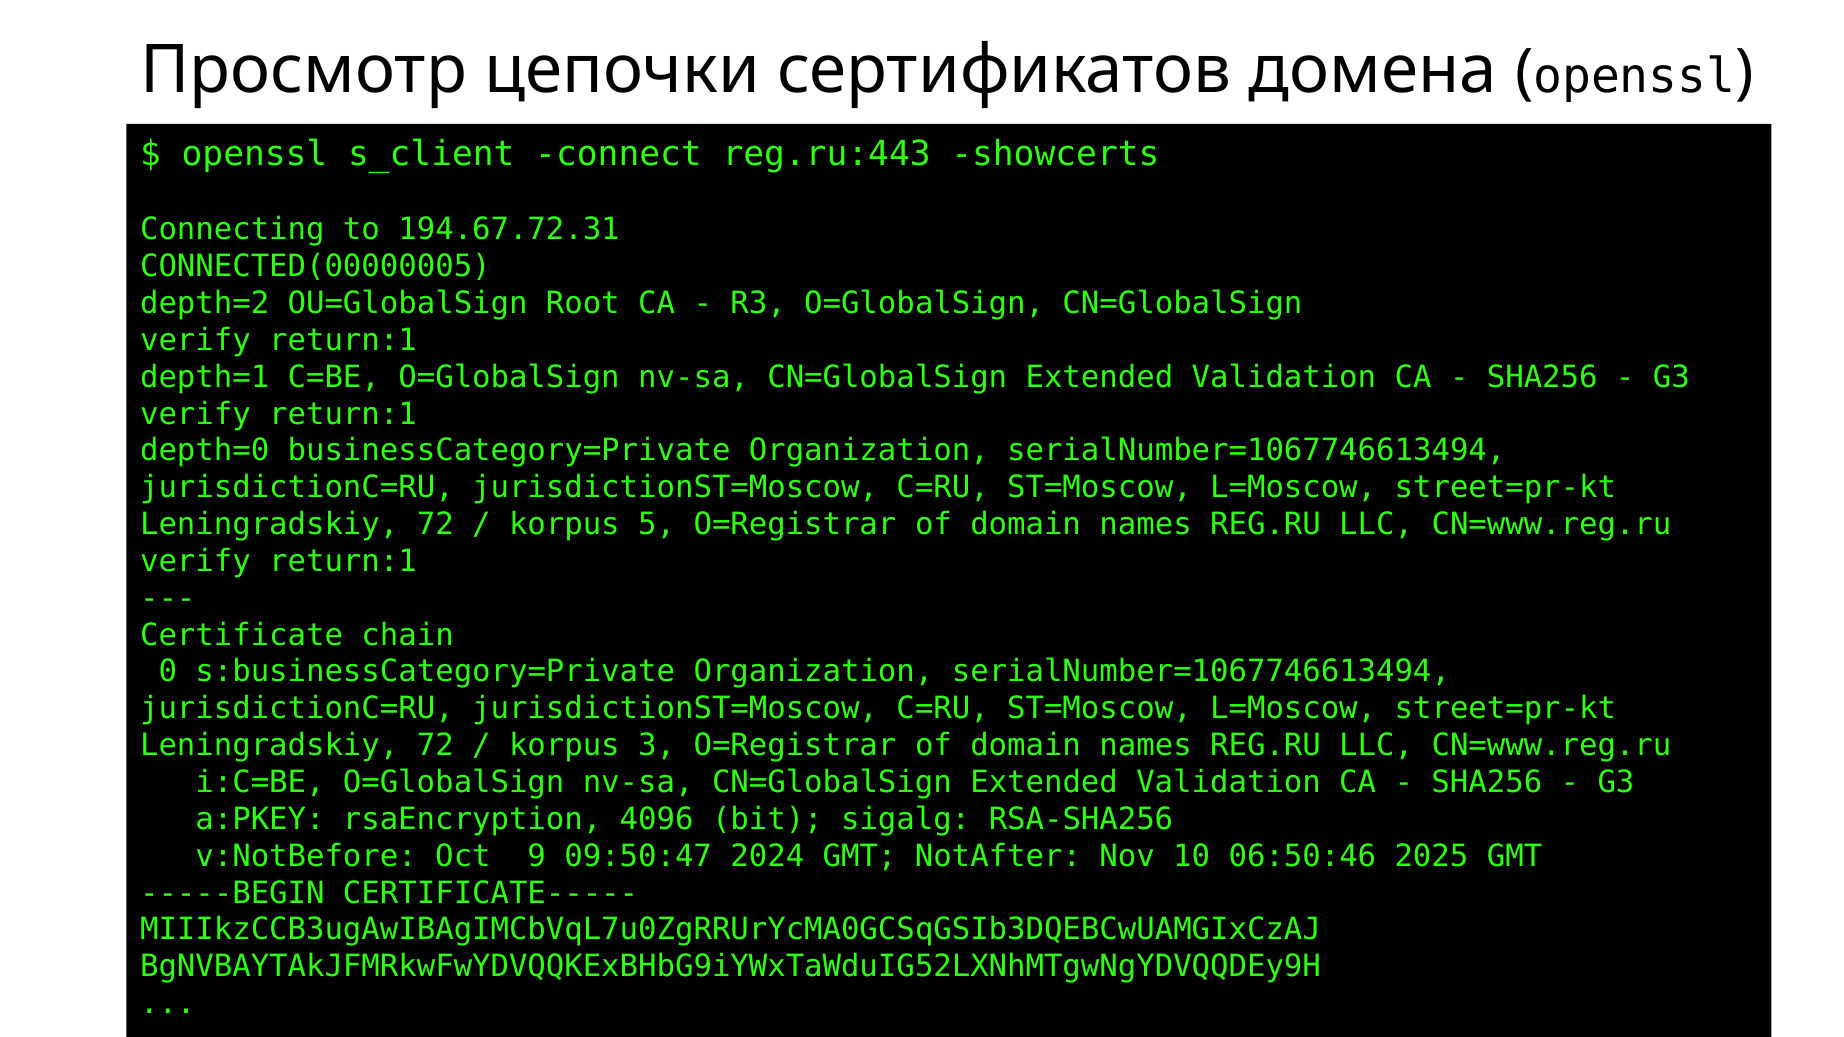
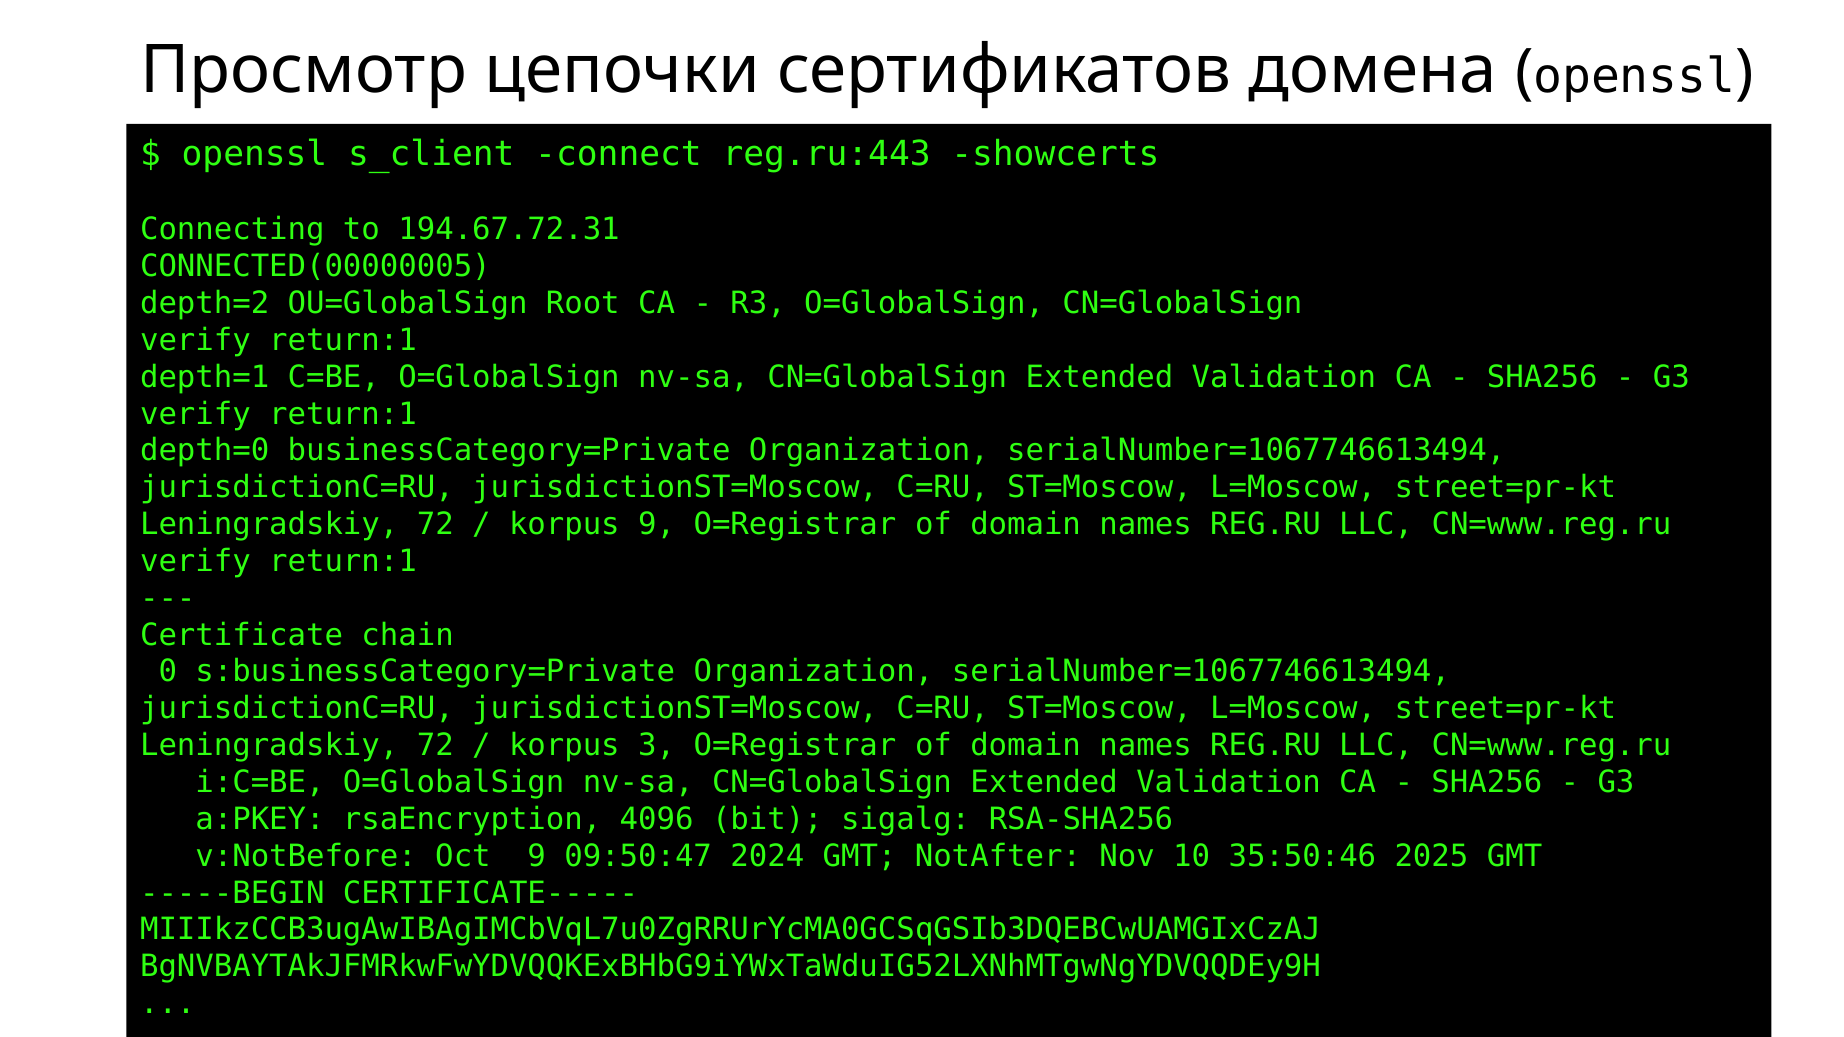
korpus 5: 5 -> 9
06:50:46: 06:50:46 -> 35:50:46
